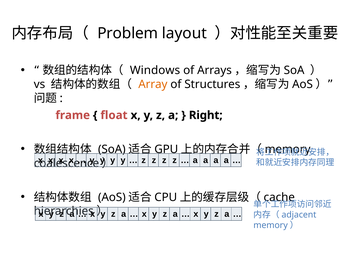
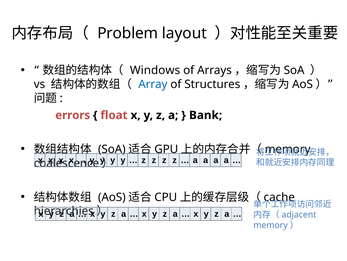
Array colour: orange -> blue
frame: frame -> errors
Right: Right -> Bank
